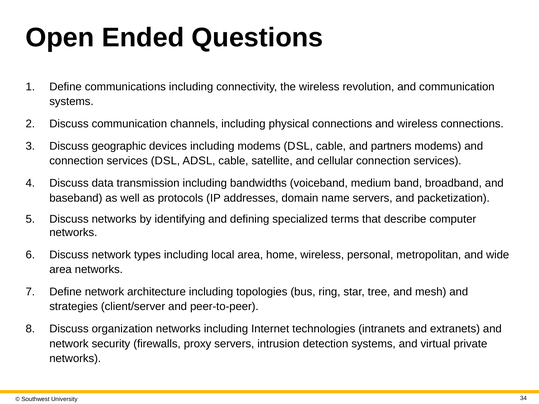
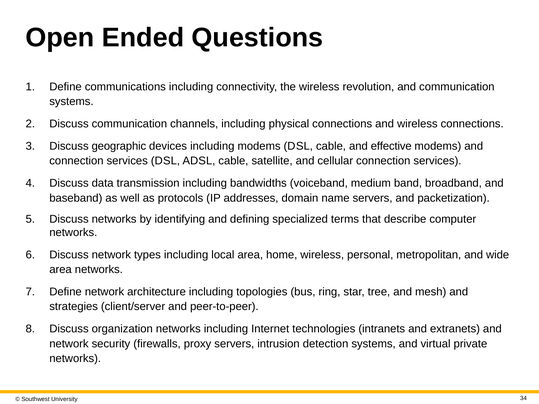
partners: partners -> effective
